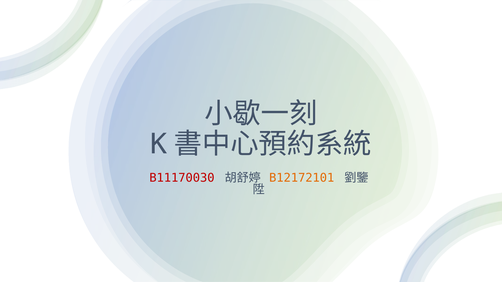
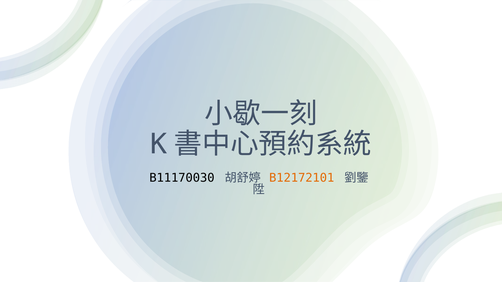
B11170030 colour: red -> black
